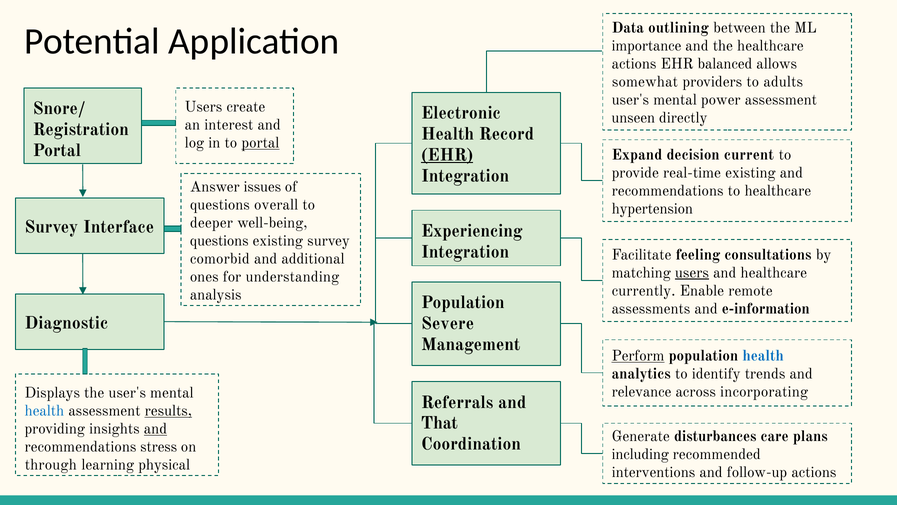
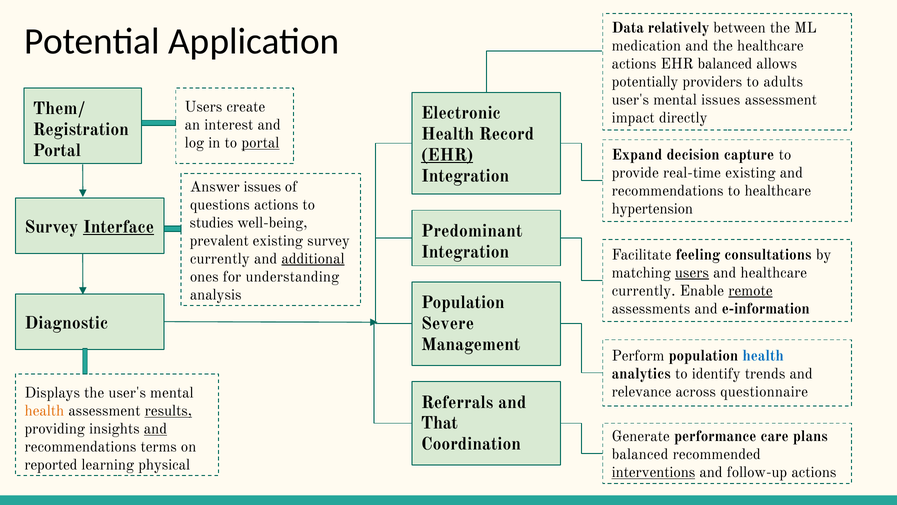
outlining: outlining -> relatively
importance: importance -> medication
somewhat: somewhat -> potentially
mental power: power -> issues
Snore/: Snore/ -> Them/
unseen: unseen -> impact
current: current -> capture
questions overall: overall -> actions
deeper: deeper -> studies
Interface underline: none -> present
Experiencing: Experiencing -> Predominant
questions at (219, 241): questions -> prevalent
comorbid at (220, 258): comorbid -> currently
additional underline: none -> present
remote underline: none -> present
Perform underline: present -> none
incorporating: incorporating -> questionnaire
health at (44, 411) colour: blue -> orange
disturbances: disturbances -> performance
stress: stress -> terms
including at (640, 454): including -> balanced
through: through -> reported
interventions underline: none -> present
